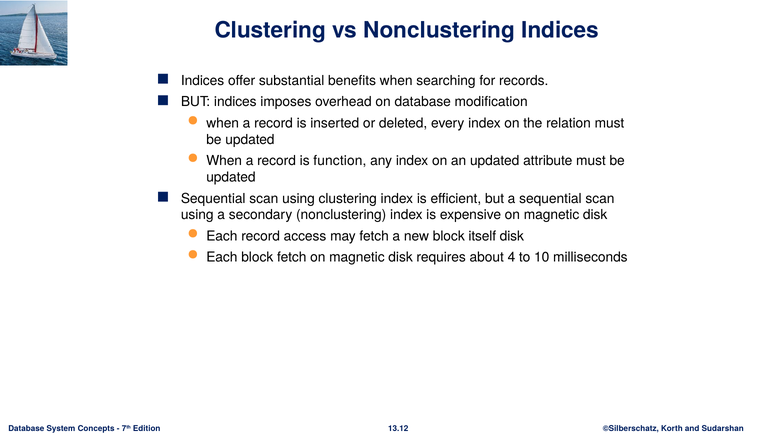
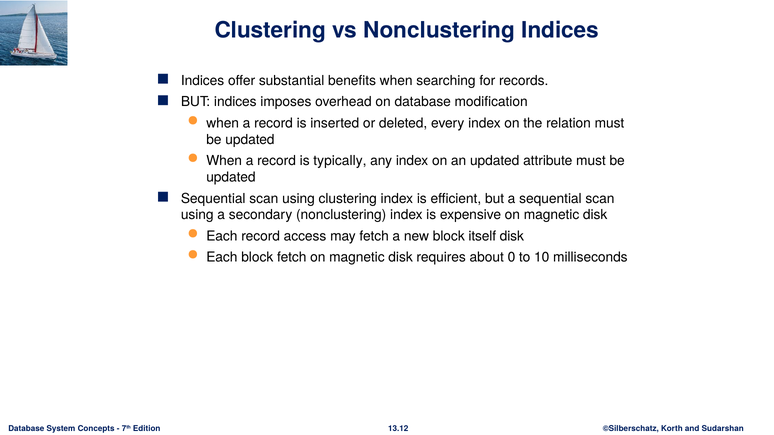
function: function -> typically
4: 4 -> 0
